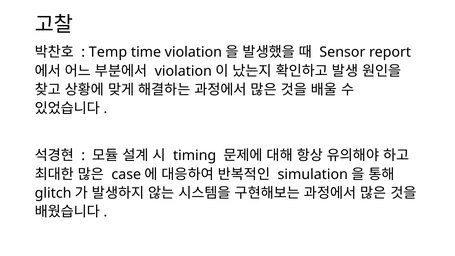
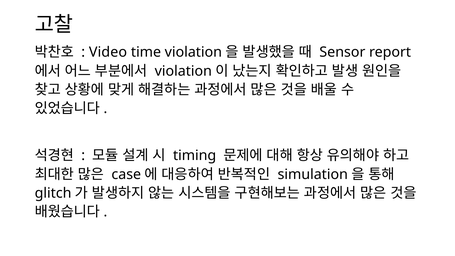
Temp: Temp -> Video
